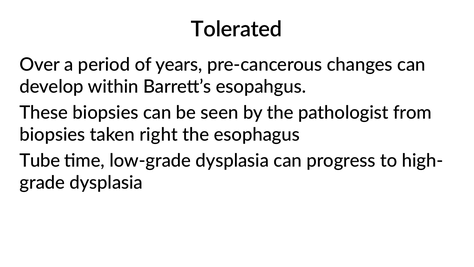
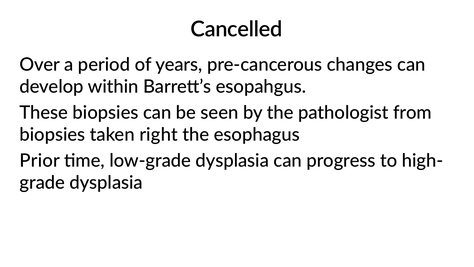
Tolerated: Tolerated -> Cancelled
Tube: Tube -> Prior
